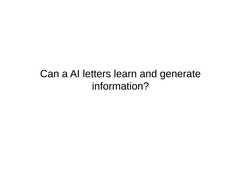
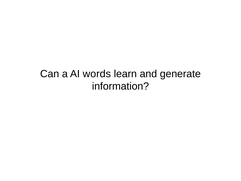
letters: letters -> words
